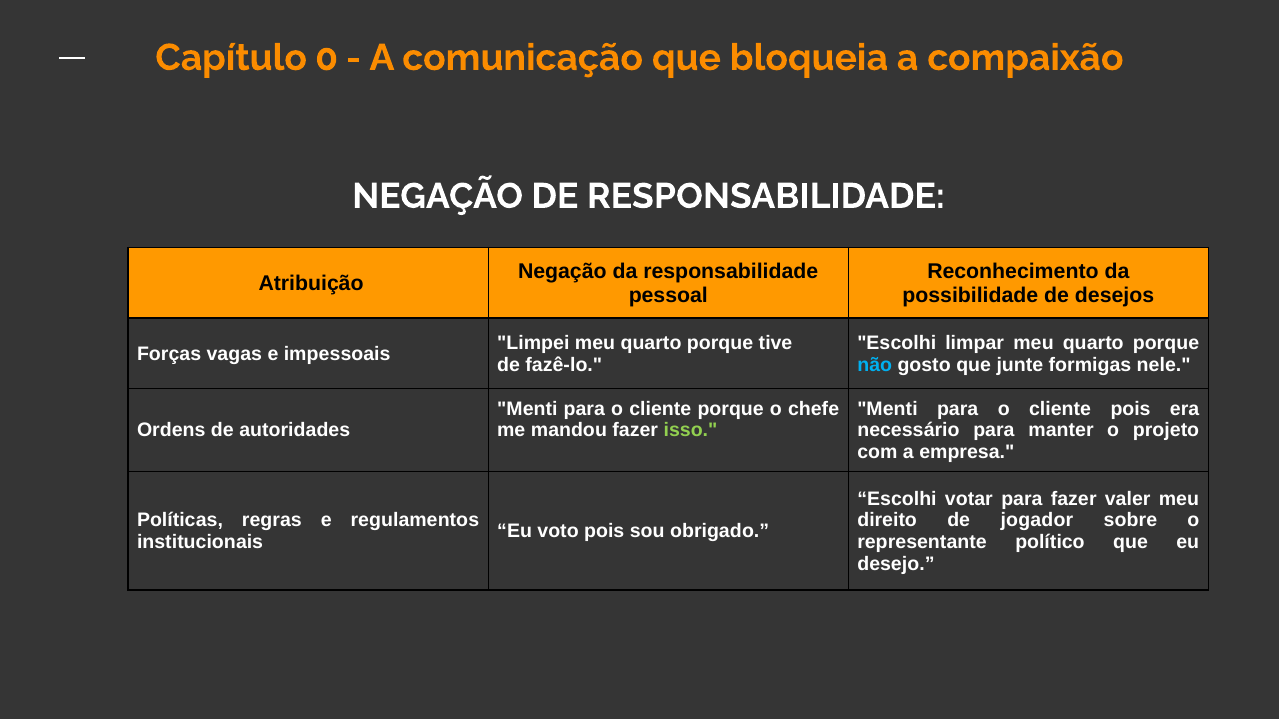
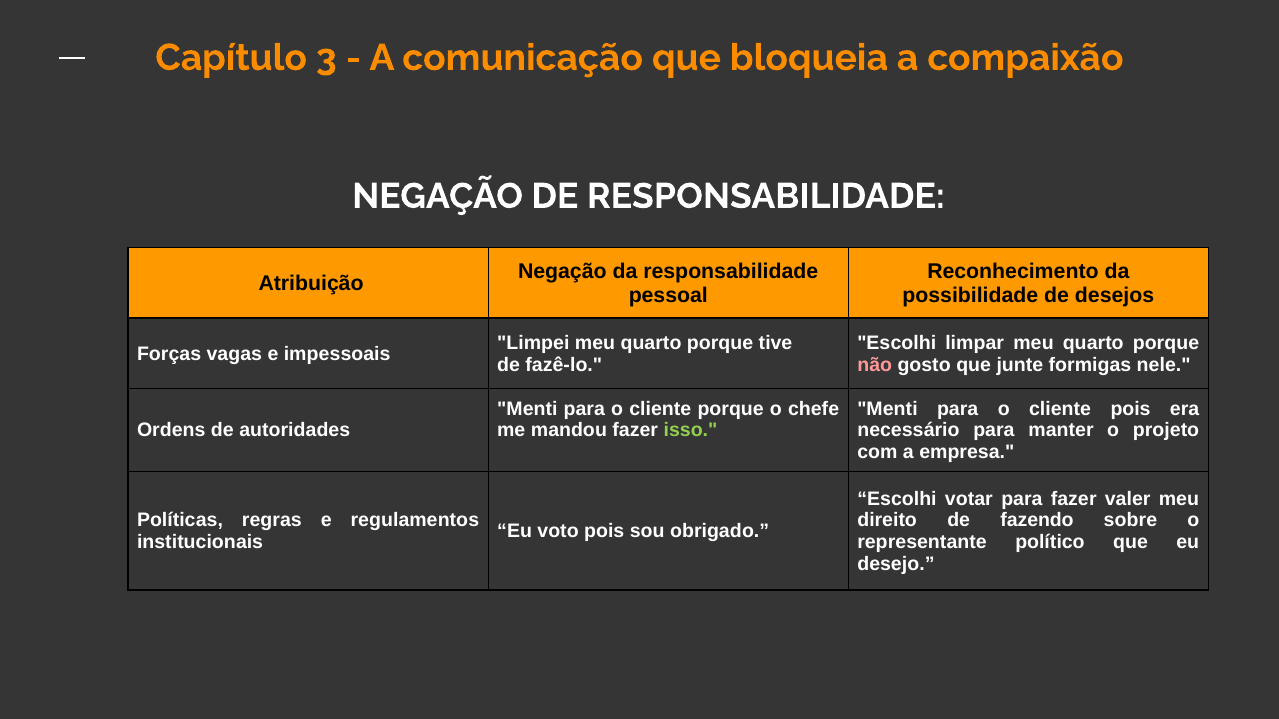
0: 0 -> 3
não colour: light blue -> pink
jogador: jogador -> fazendo
